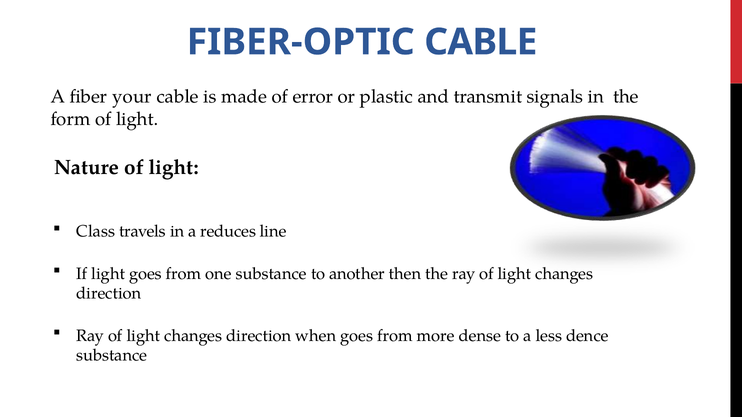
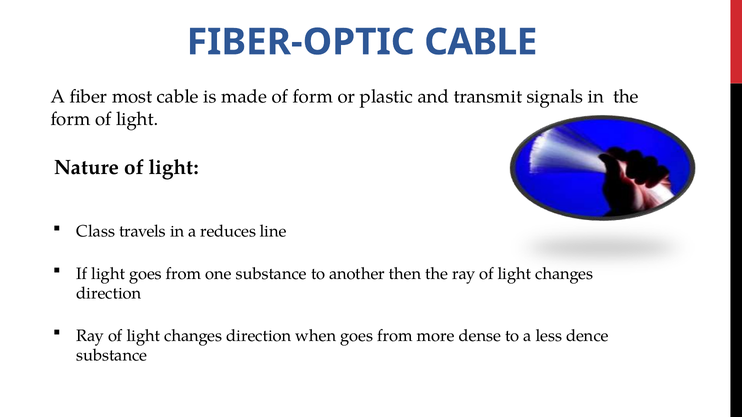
your: your -> most
of error: error -> form
